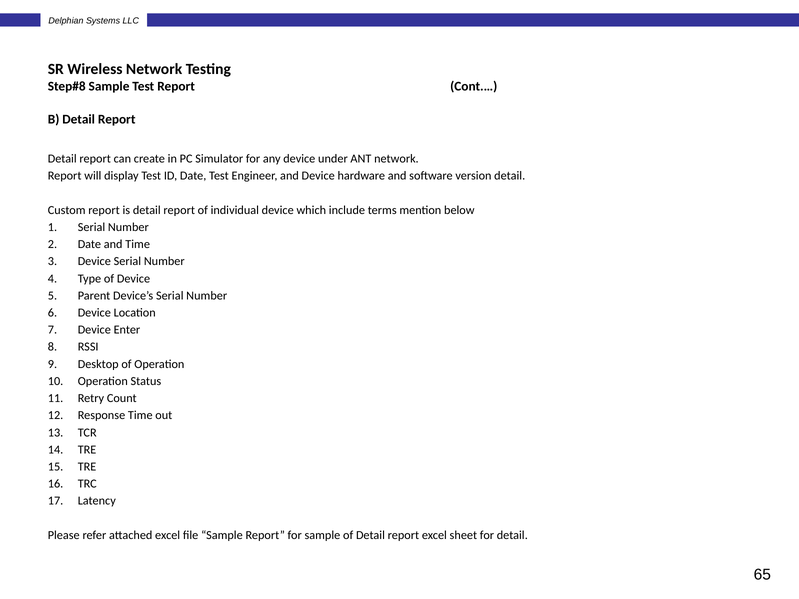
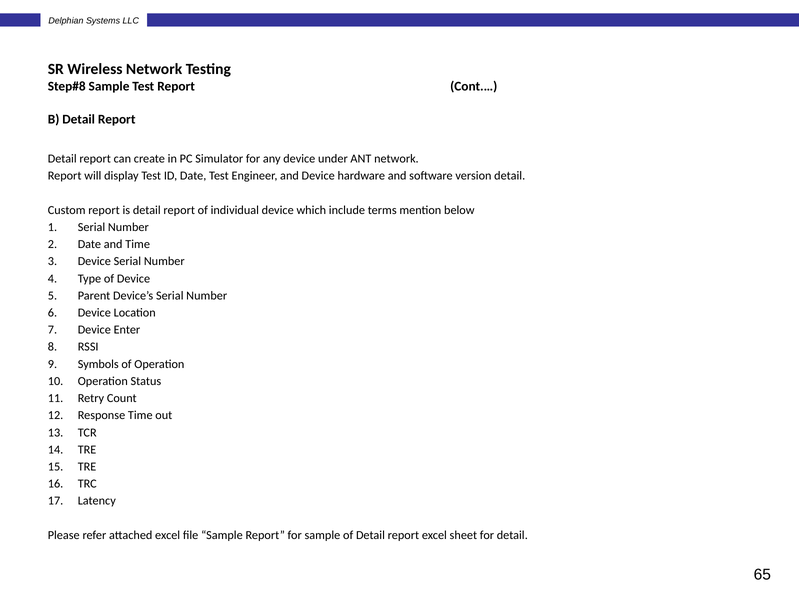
Desktop: Desktop -> Symbols
